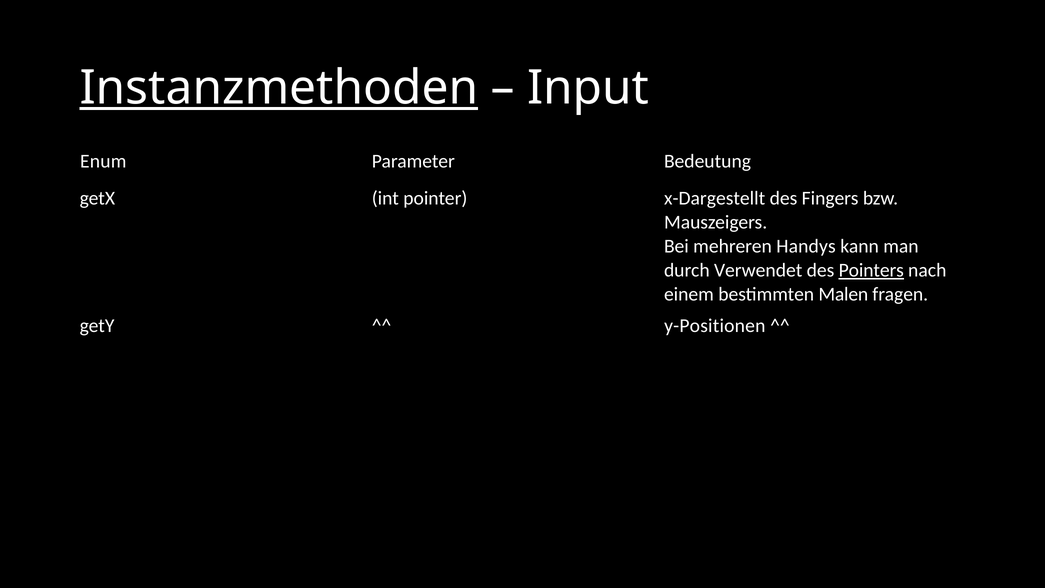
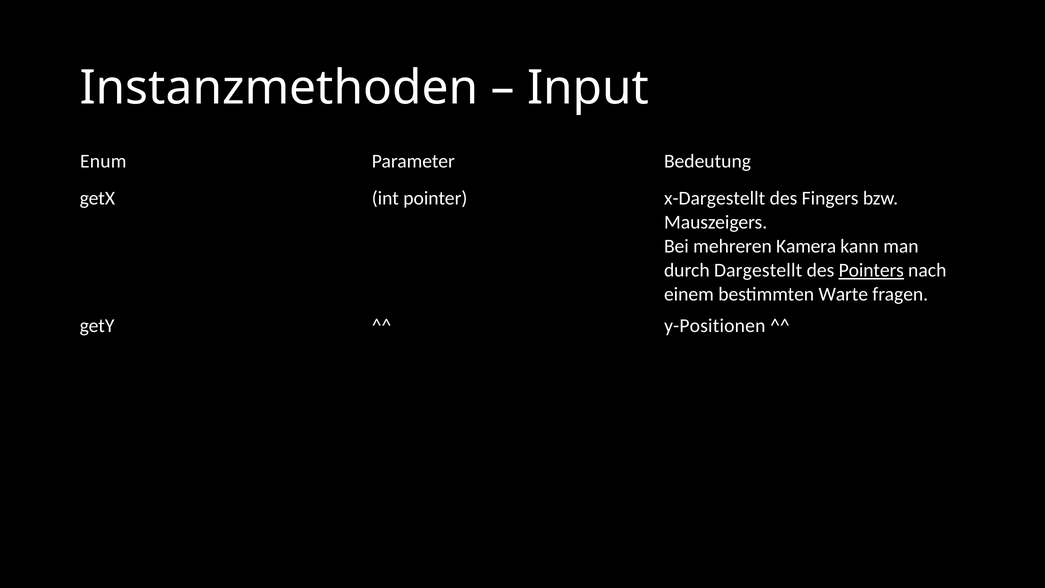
Instanzmethoden underline: present -> none
Handys: Handys -> Kamera
Verwendet: Verwendet -> Dargestellt
Malen: Malen -> Warte
